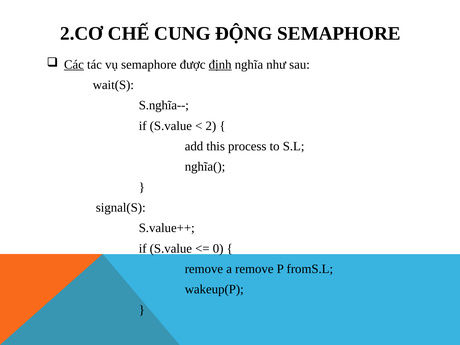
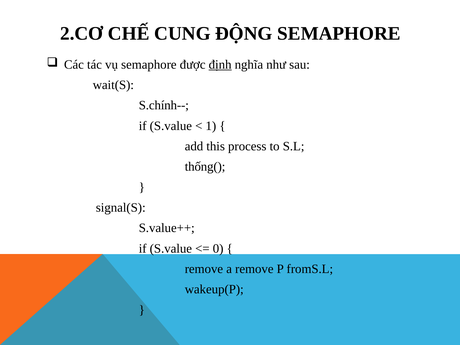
Các underline: present -> none
S.nghĩa--: S.nghĩa-- -> S.chính--
2: 2 -> 1
nghĩa(: nghĩa( -> thống(
